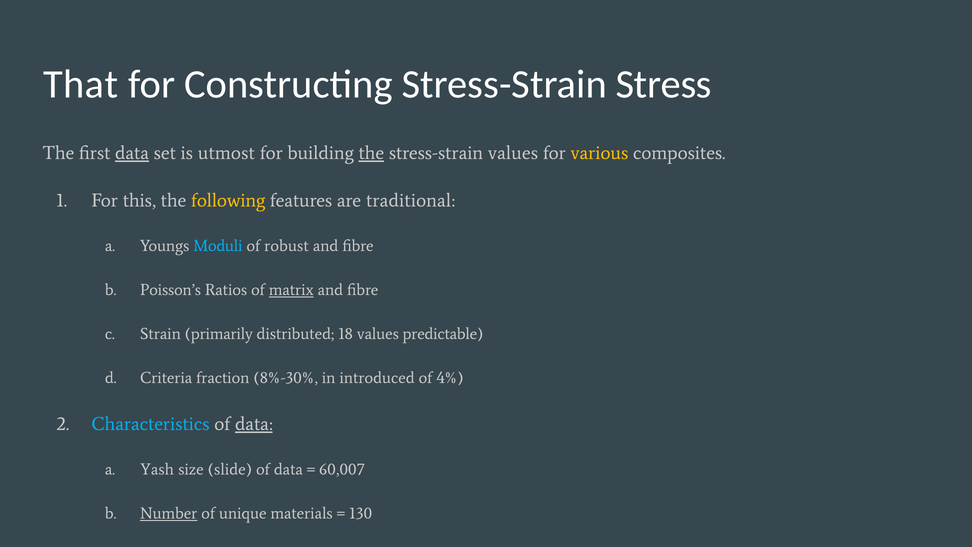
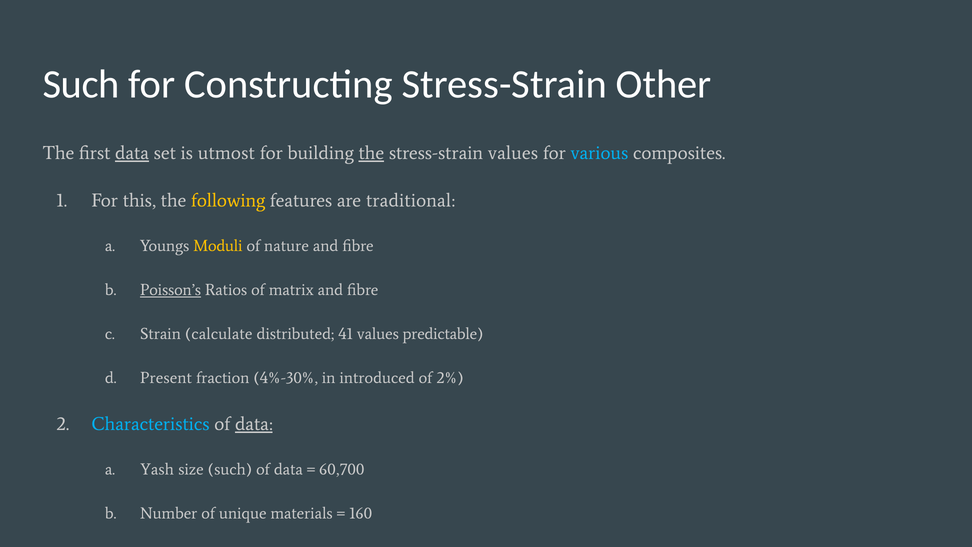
That at (81, 84): That -> Such
Stress: Stress -> Other
various colour: yellow -> light blue
Moduli colour: light blue -> yellow
robust: robust -> nature
Poisson’s underline: none -> present
matrix underline: present -> none
primarily: primarily -> calculate
18: 18 -> 41
Criteria: Criteria -> Present
8%-30%: 8%-30% -> 4%-30%
4%: 4% -> 2%
size slide: slide -> such
60,007: 60,007 -> 60,700
Number underline: present -> none
130: 130 -> 160
